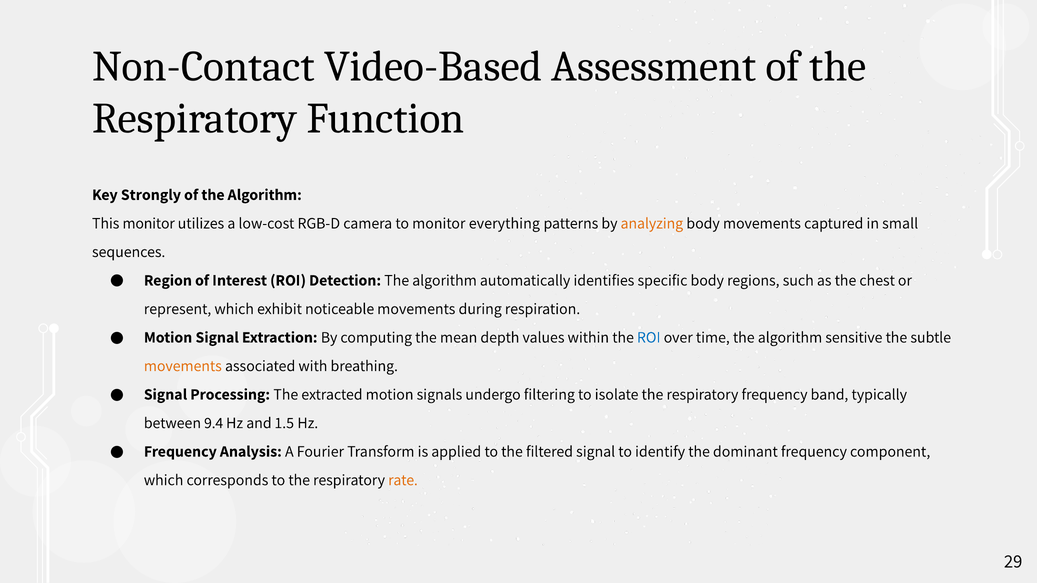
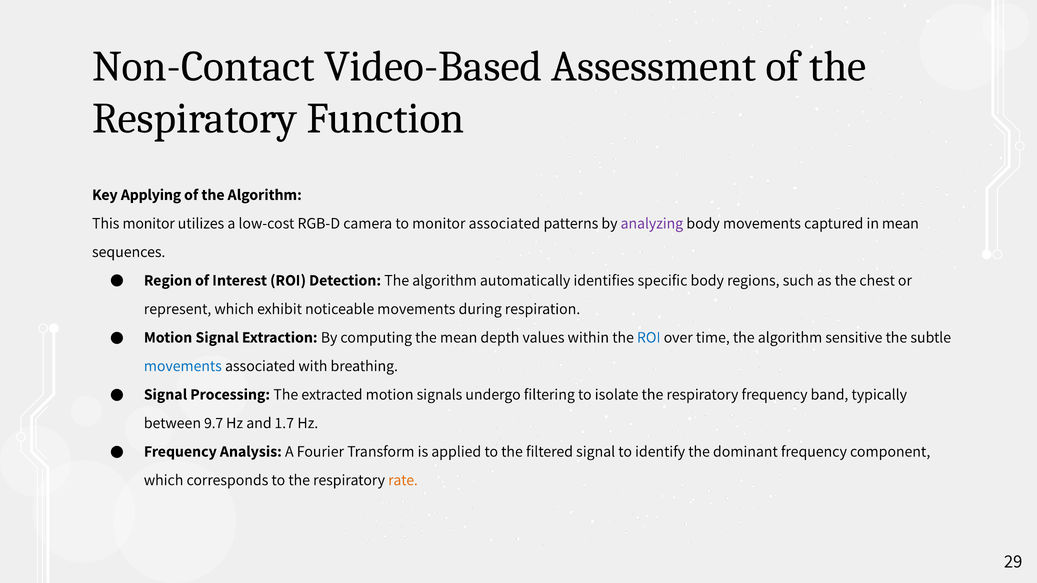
Strongly: Strongly -> Applying
monitor everything: everything -> associated
analyzing colour: orange -> purple
in small: small -> mean
movements at (183, 366) colour: orange -> blue
9.4: 9.4 -> 9.7
1.5: 1.5 -> 1.7
